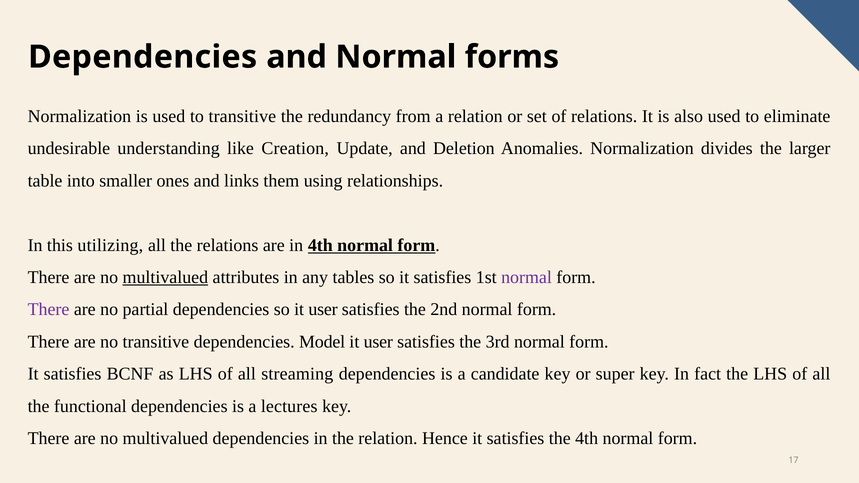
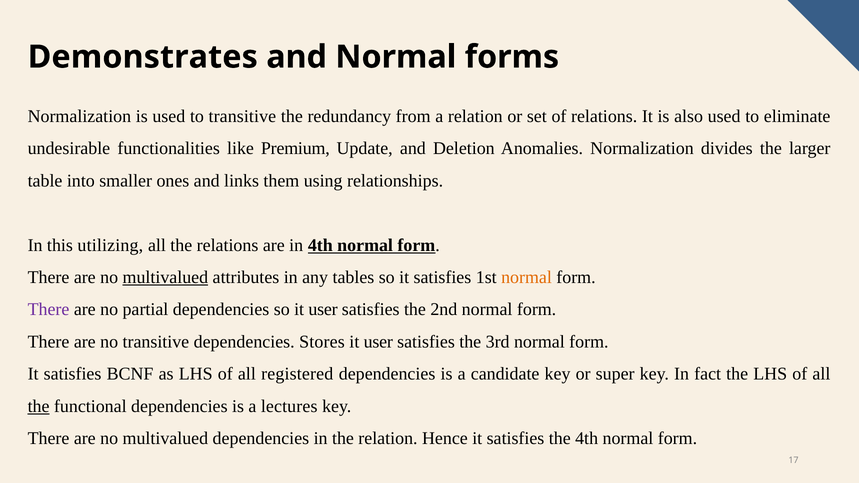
Dependencies at (143, 57): Dependencies -> Demonstrates
understanding: understanding -> functionalities
Creation: Creation -> Premium
normal at (527, 277) colour: purple -> orange
Model: Model -> Stores
streaming: streaming -> registered
the at (39, 406) underline: none -> present
